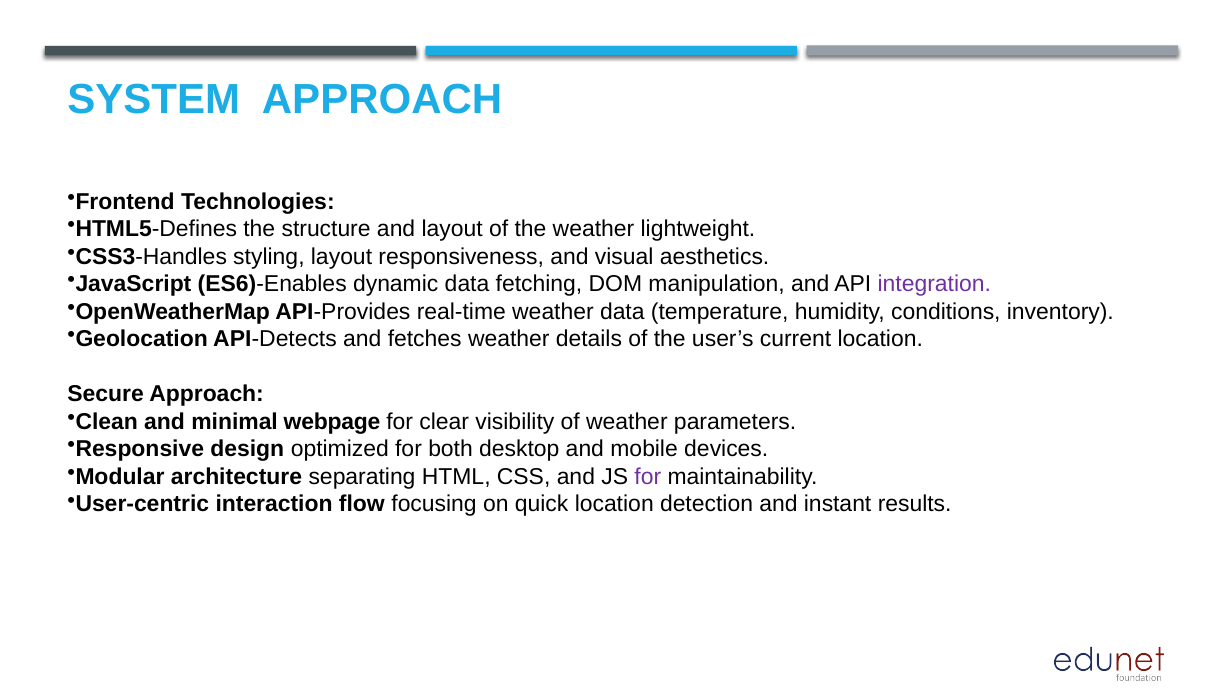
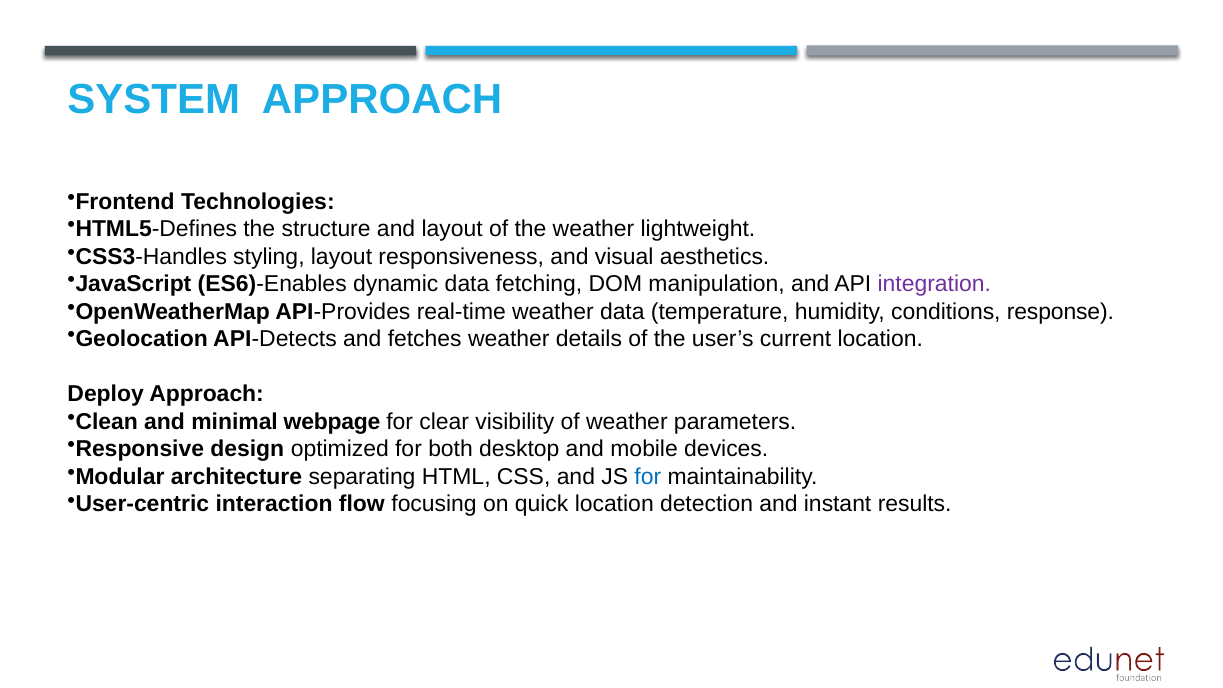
inventory: inventory -> response
Secure: Secure -> Deploy
for at (648, 477) colour: purple -> blue
